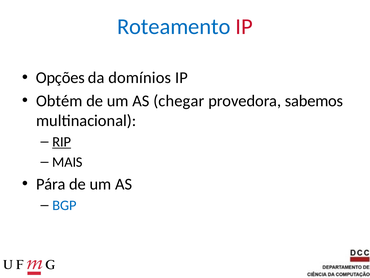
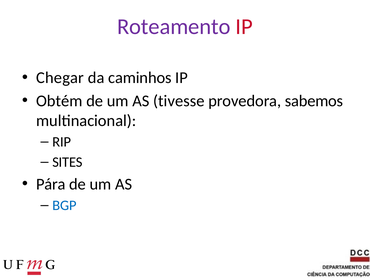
Roteamento colour: blue -> purple
Opções: Opções -> Chegar
domínios: domínios -> caminhos
chegar: chegar -> tivesse
RIP underline: present -> none
MAIS: MAIS -> SITES
